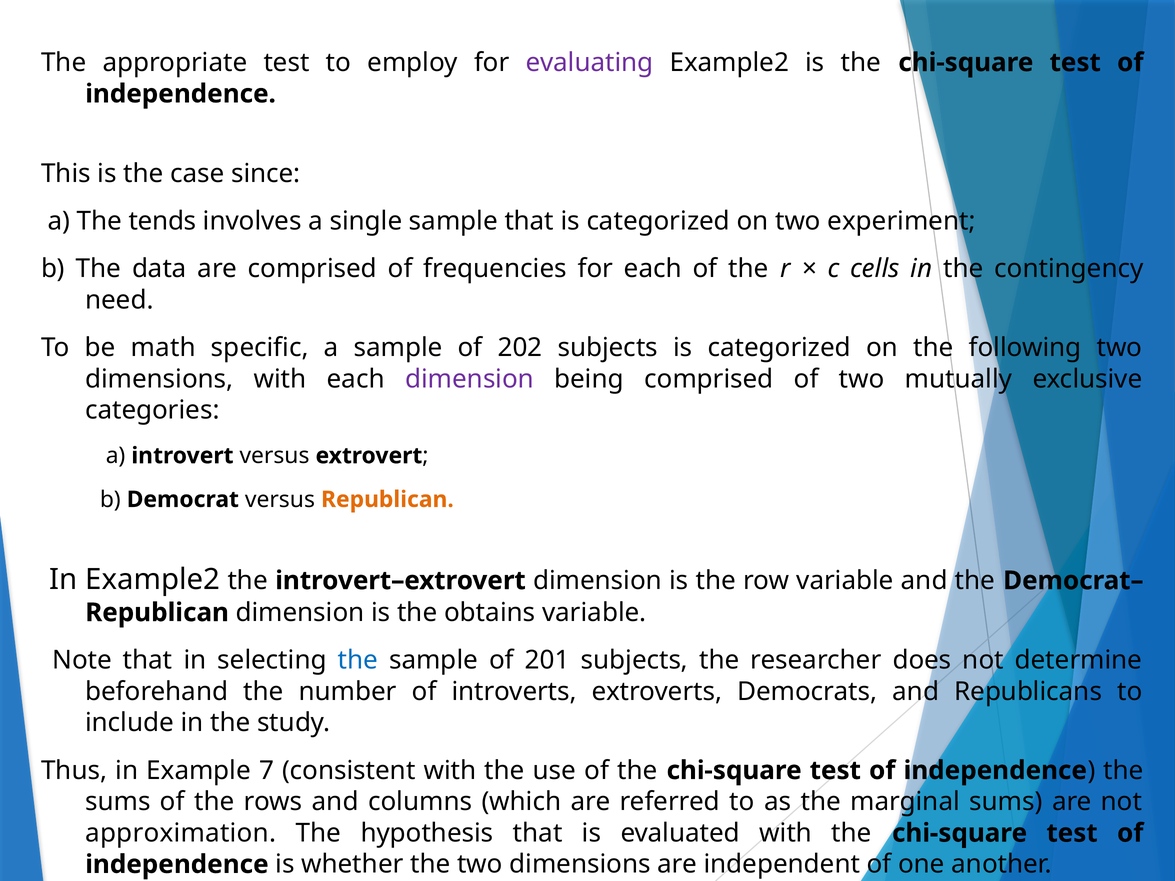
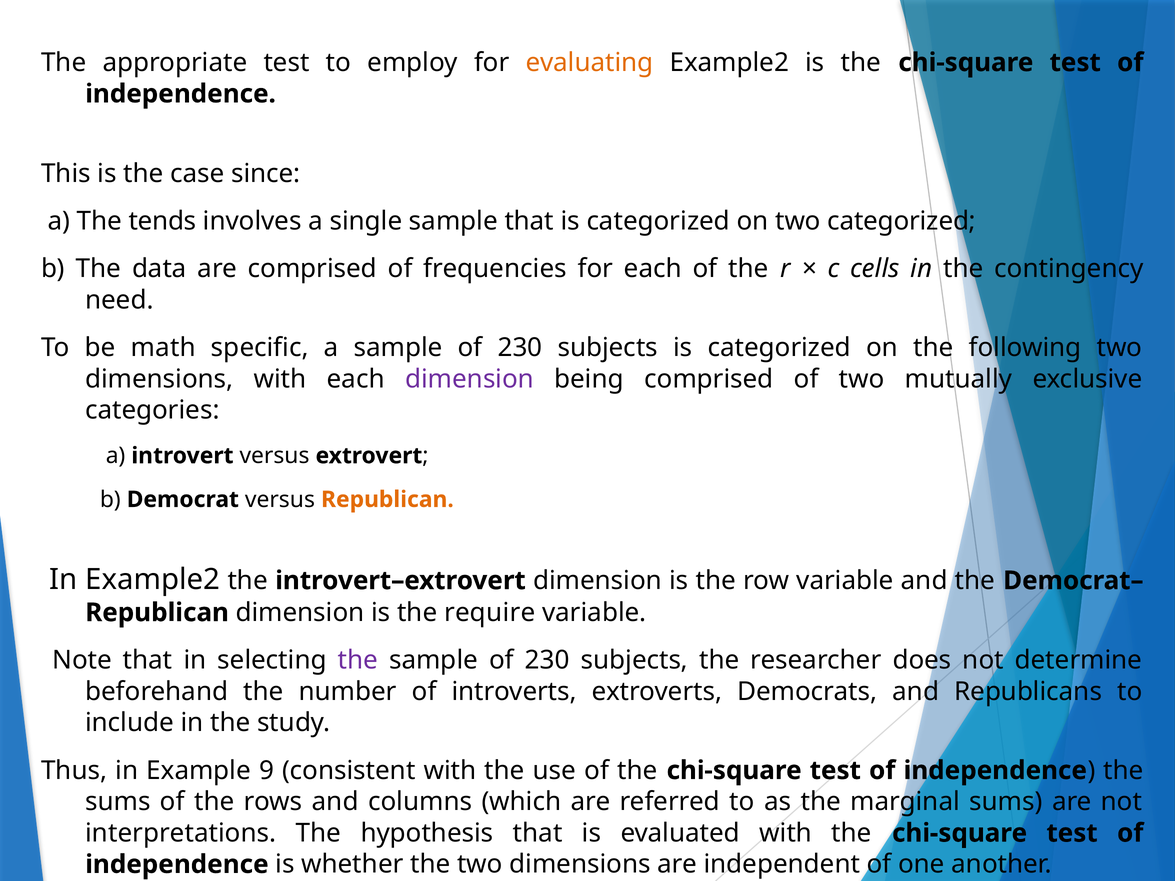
evaluating colour: purple -> orange
two experiment: experiment -> categorized
a sample of 202: 202 -> 230
obtains: obtains -> require
the at (358, 660) colour: blue -> purple
201 at (547, 660): 201 -> 230
7: 7 -> 9
approximation: approximation -> interpretations
